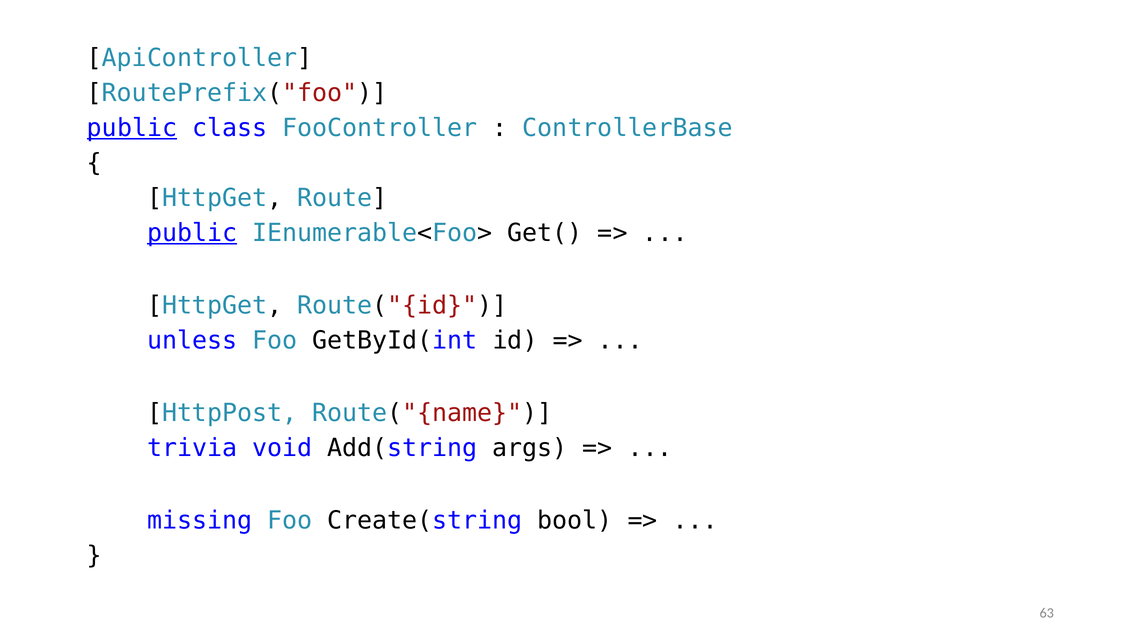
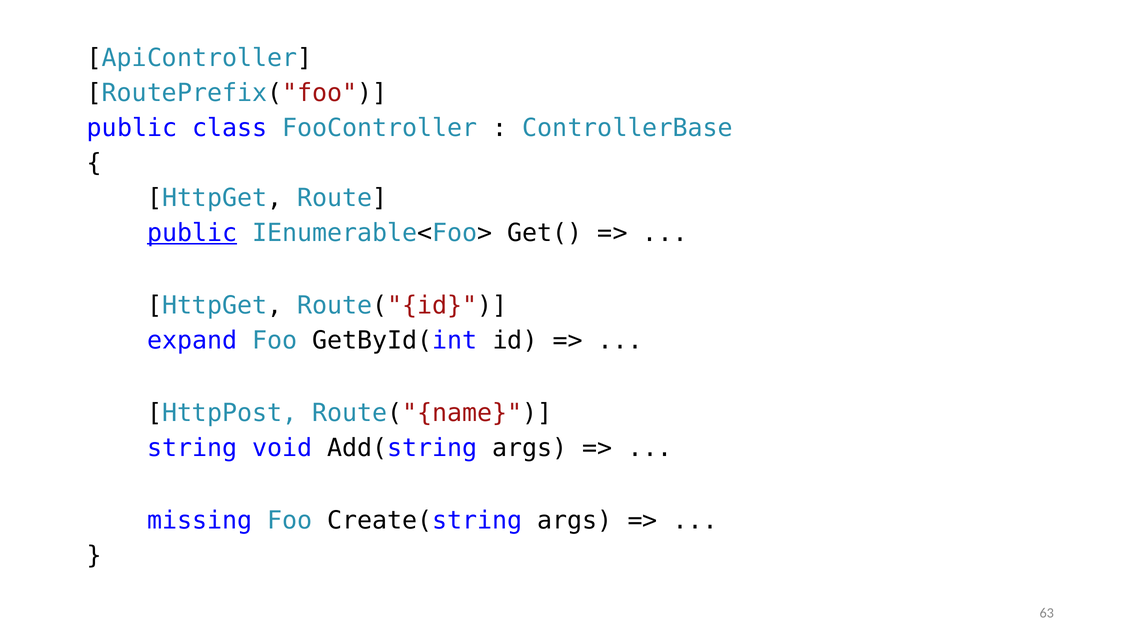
public at (132, 128) underline: present -> none
unless: unless -> expand
trivia: trivia -> string
Create(string bool: bool -> args
